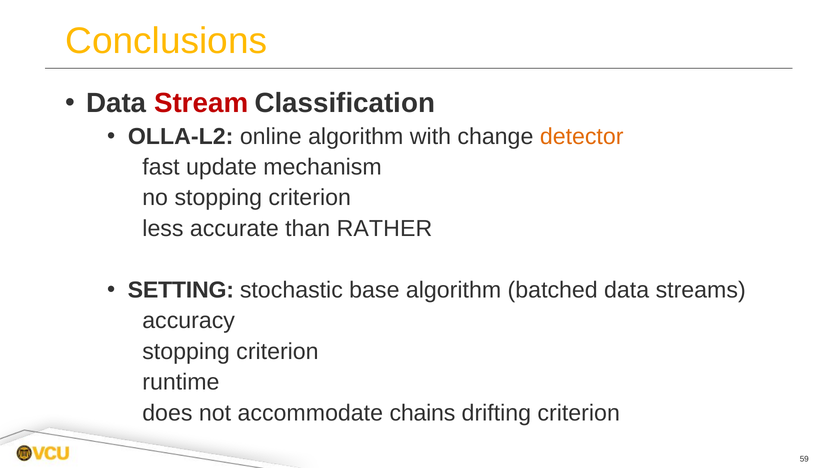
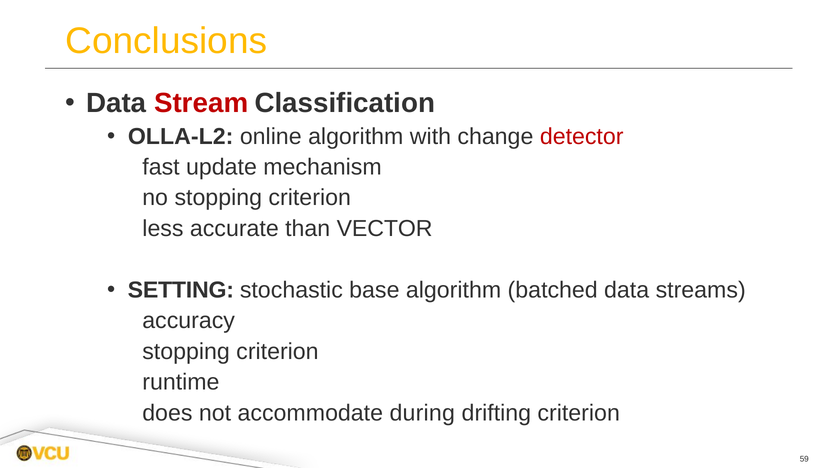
detector colour: orange -> red
RATHER: RATHER -> VECTOR
chains: chains -> during
